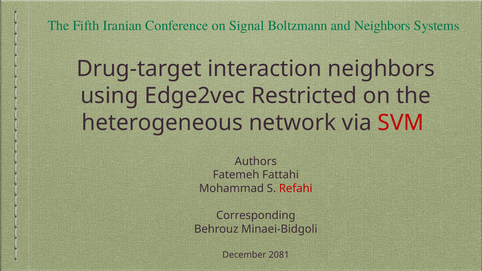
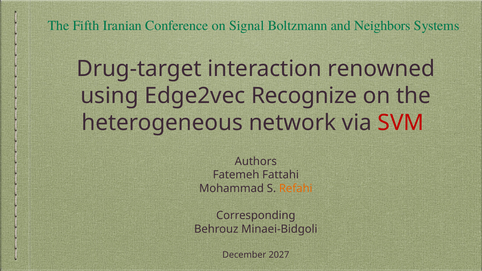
interaction neighbors: neighbors -> renowned
Restricted: Restricted -> Recognize
Refahi colour: red -> orange
2081: 2081 -> 2027
